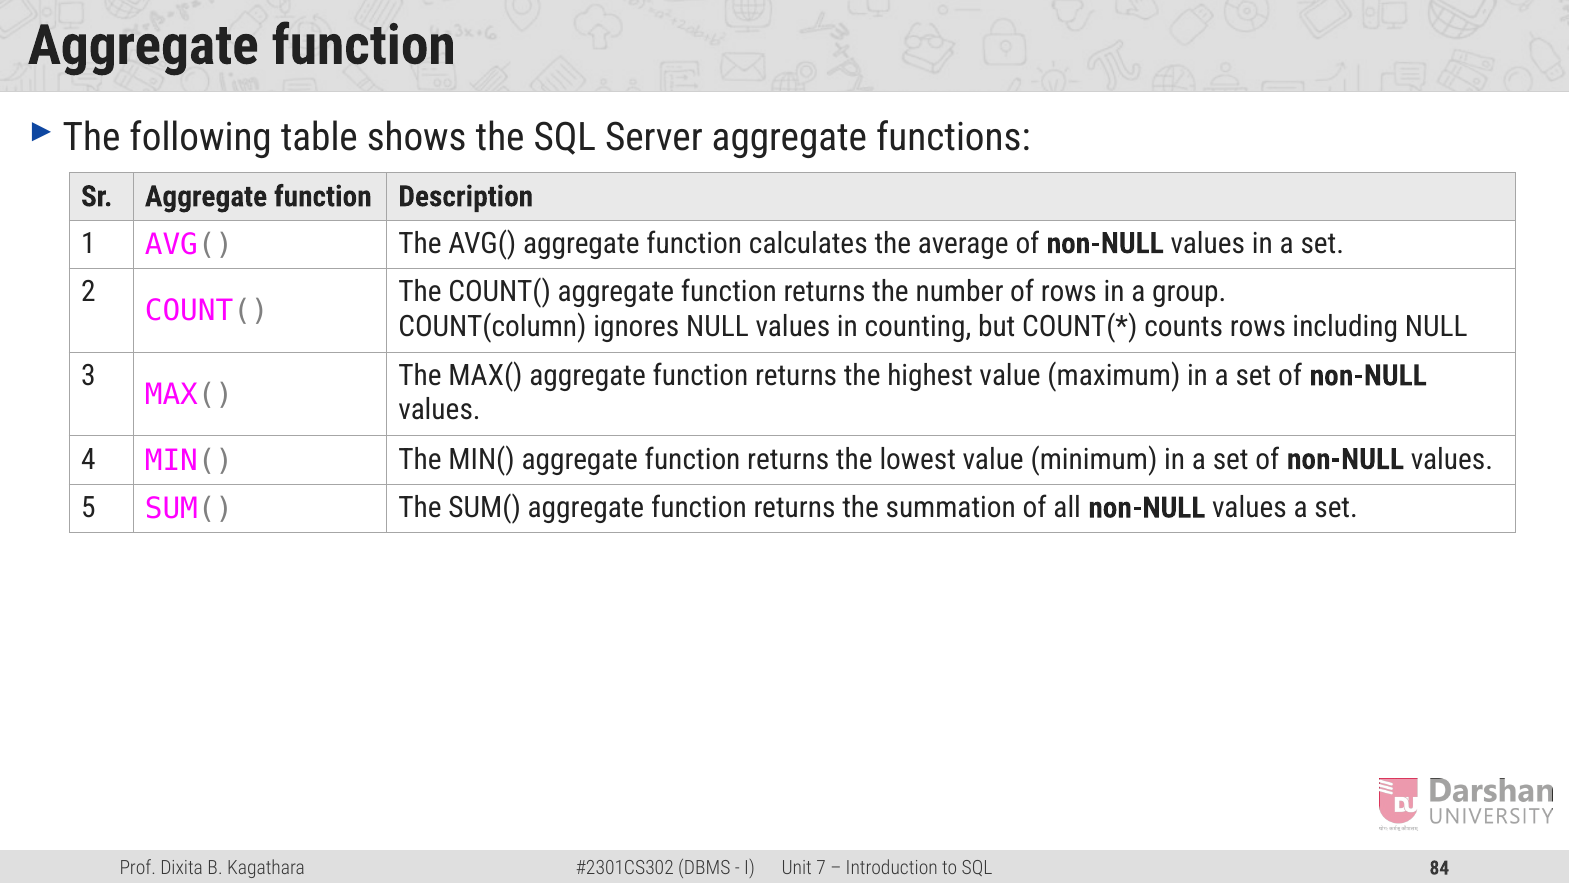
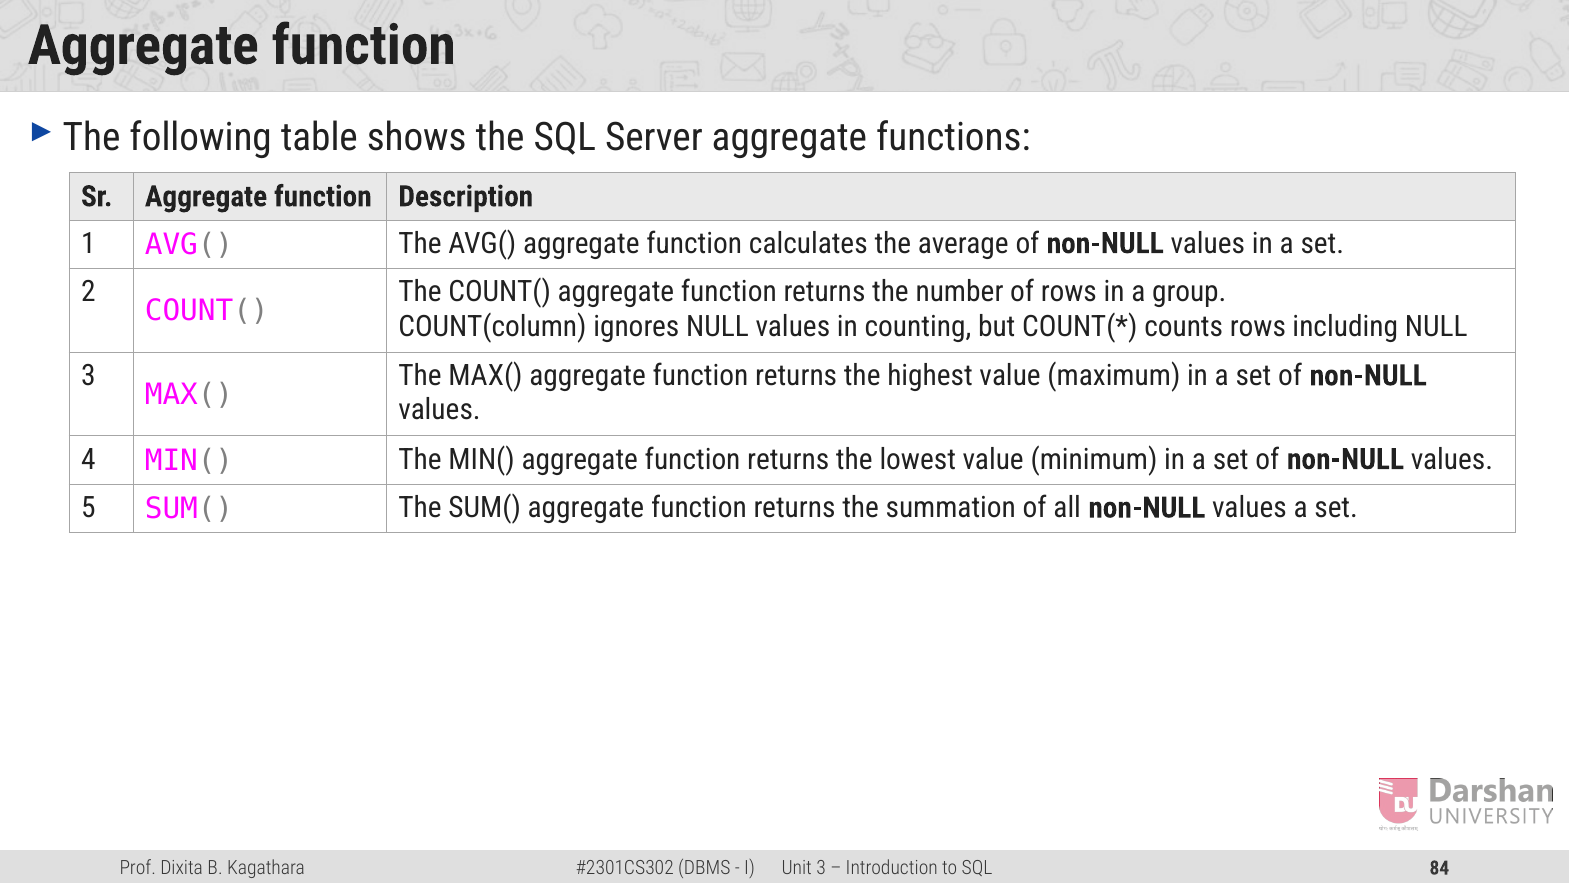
7 at (821, 868): 7 -> 3
